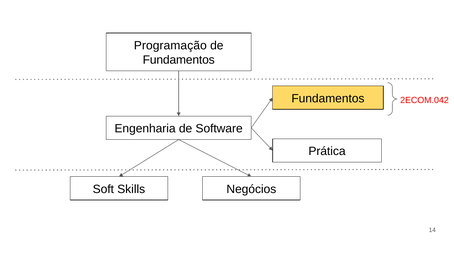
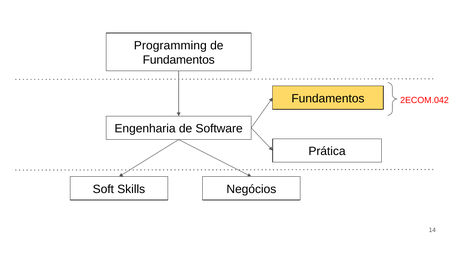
Programação: Programação -> Programming
